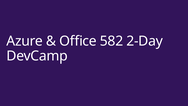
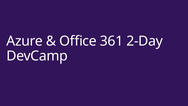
582: 582 -> 361
